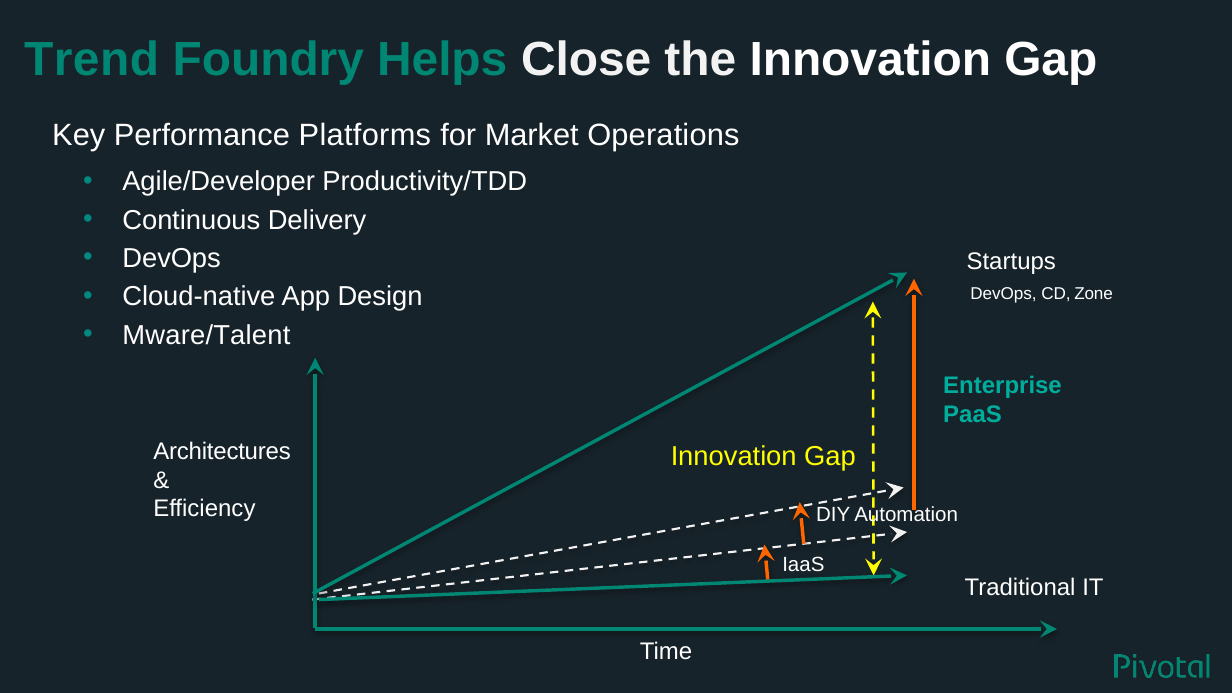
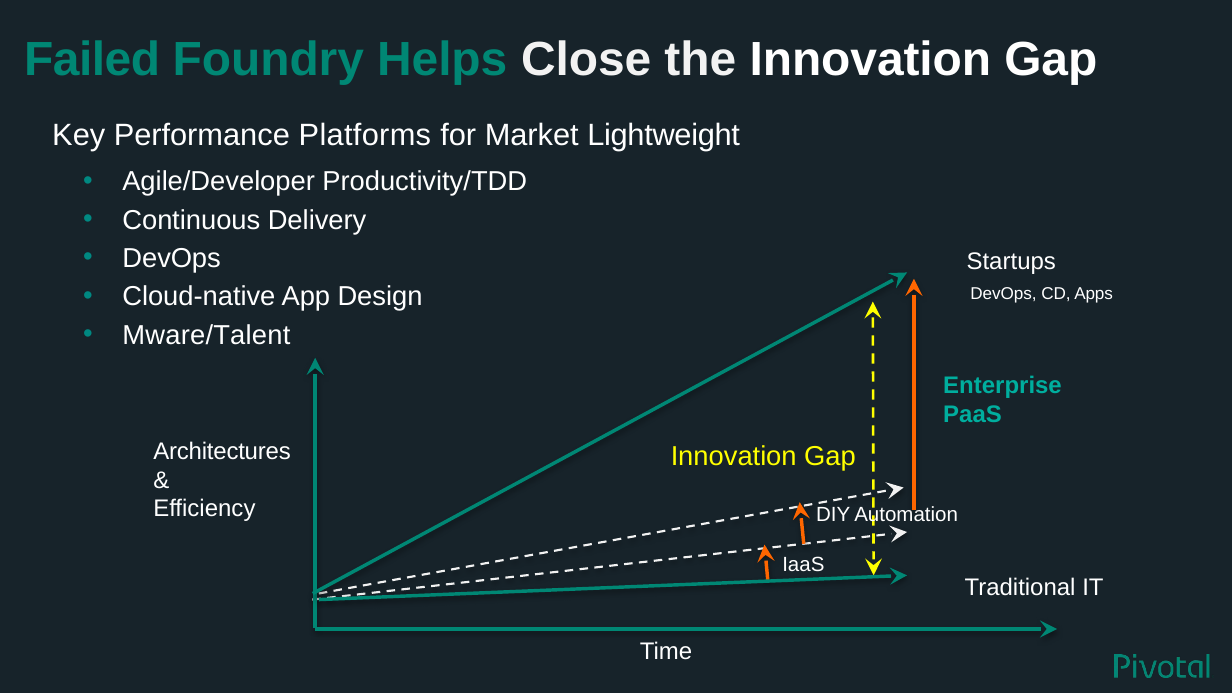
Trend: Trend -> Failed
Operations: Operations -> Lightweight
Zone: Zone -> Apps
